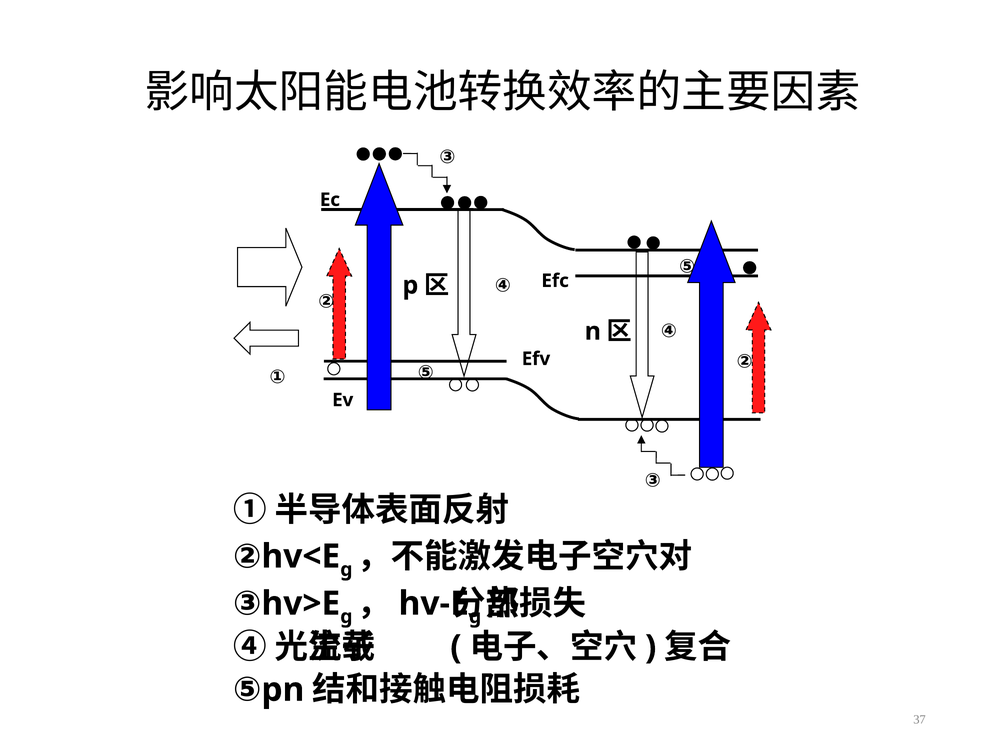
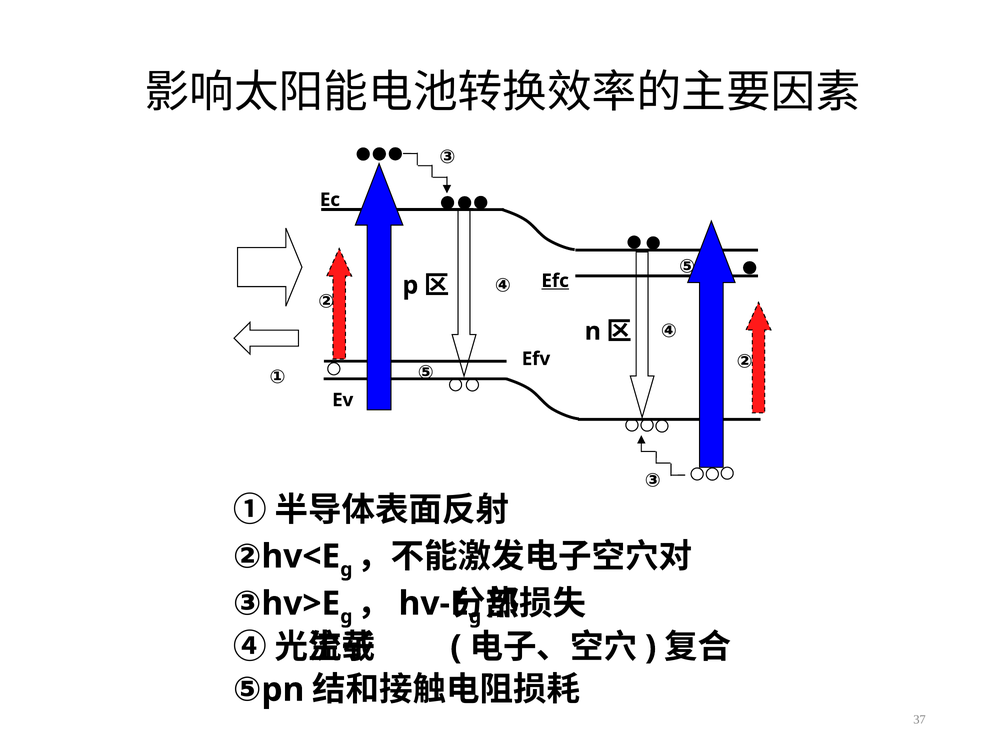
Efc underline: none -> present
